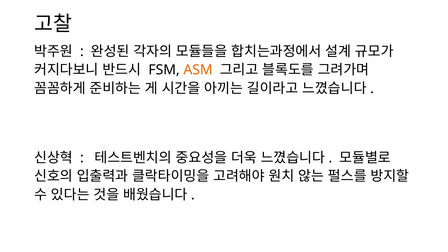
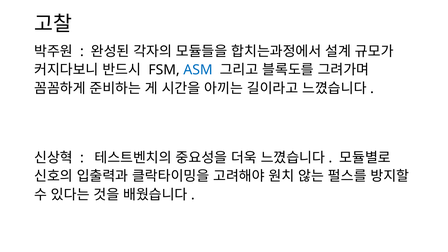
ASM colour: orange -> blue
